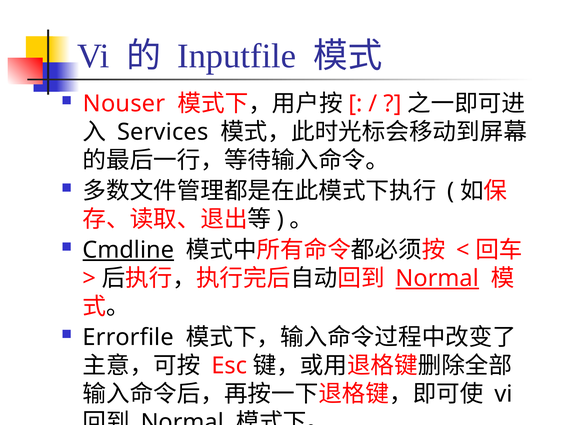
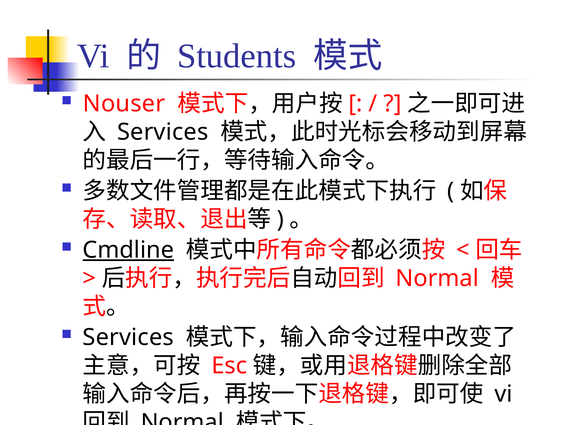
Inputfile: Inputfile -> Students
Normal at (437, 278) underline: present -> none
Errorfile at (128, 337): Errorfile -> Services
